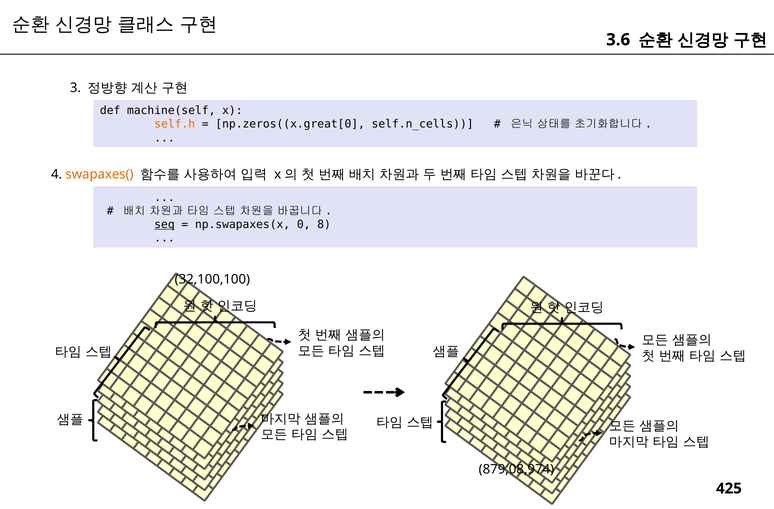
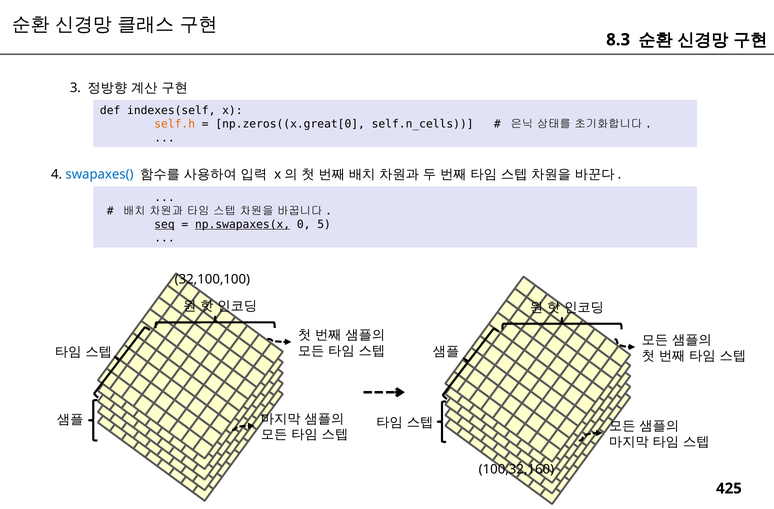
3.6: 3.6 -> 8.3
machine(self: machine(self -> indexes(self
swapaxes( colour: orange -> blue
np.swapaxes(x underline: none -> present
8: 8 -> 5
879,08,974: 879,08,974 -> 100,32,160
